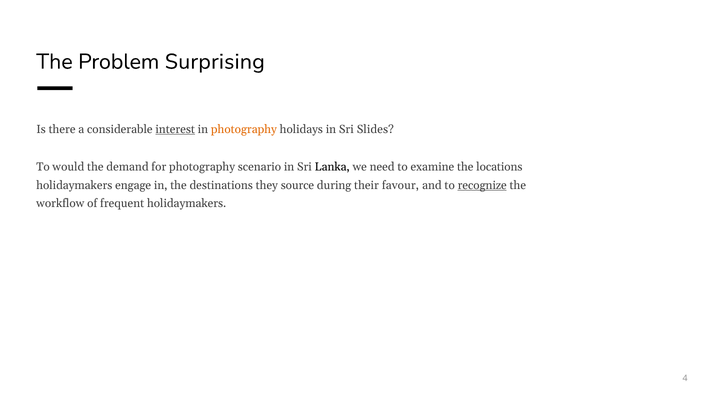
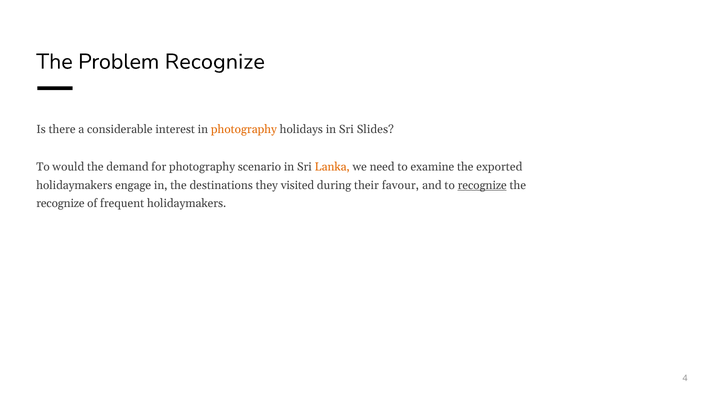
Problem Surprising: Surprising -> Recognize
interest underline: present -> none
Lanka colour: black -> orange
locations: locations -> exported
source: source -> visited
workflow at (60, 204): workflow -> recognize
